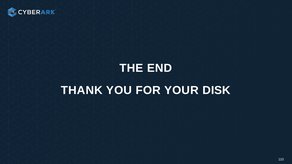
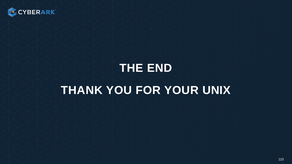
DISK: DISK -> UNIX
